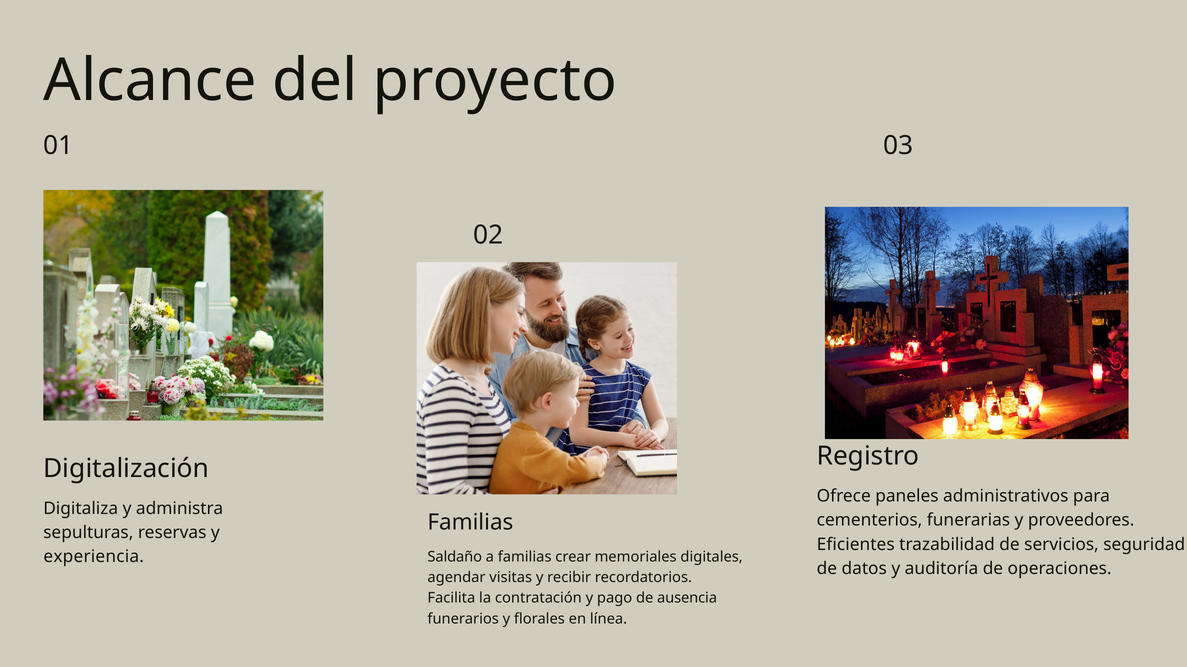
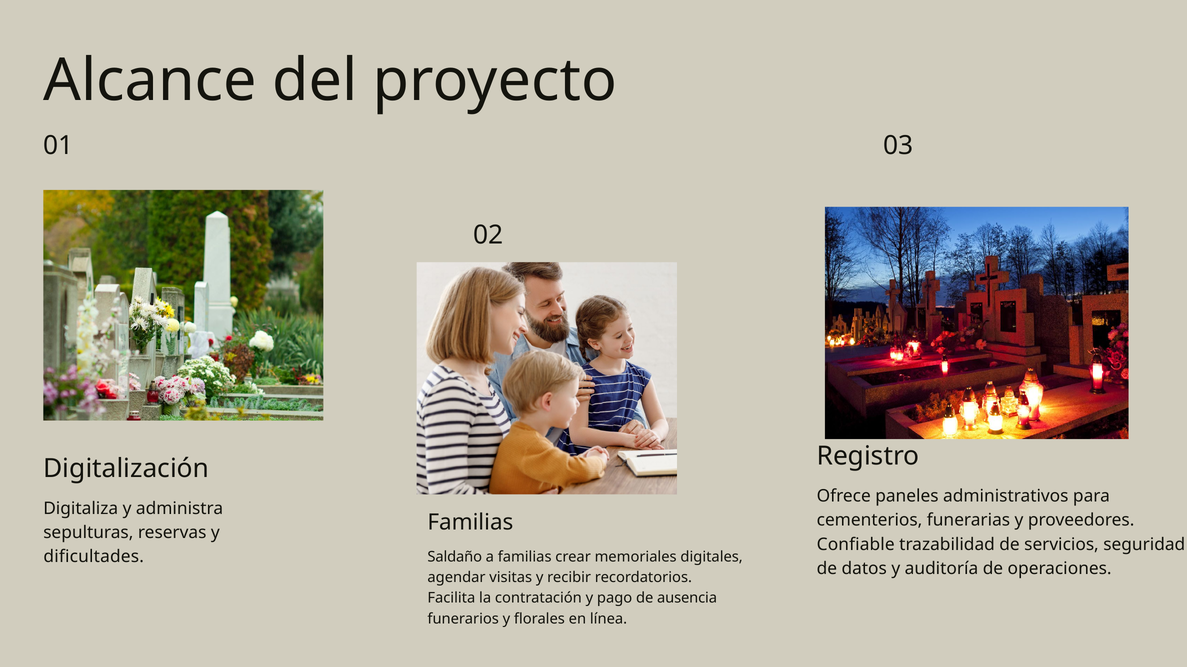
Eficientes: Eficientes -> Confiable
experiencia: experiencia -> dificultades
